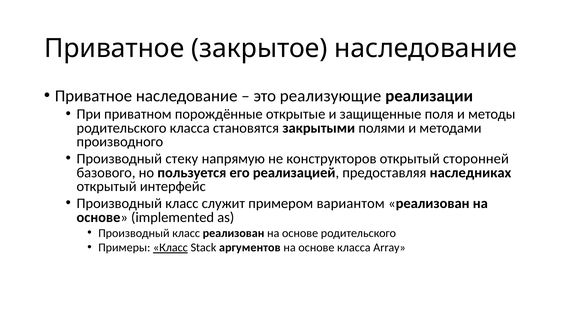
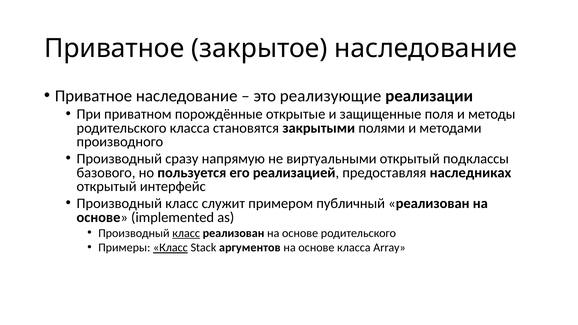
стеку: стеку -> сразу
конструкторов: конструкторов -> виртуальными
сторонней: сторонней -> подклассы
вариантом: вариантом -> публичный
класс at (186, 233) underline: none -> present
